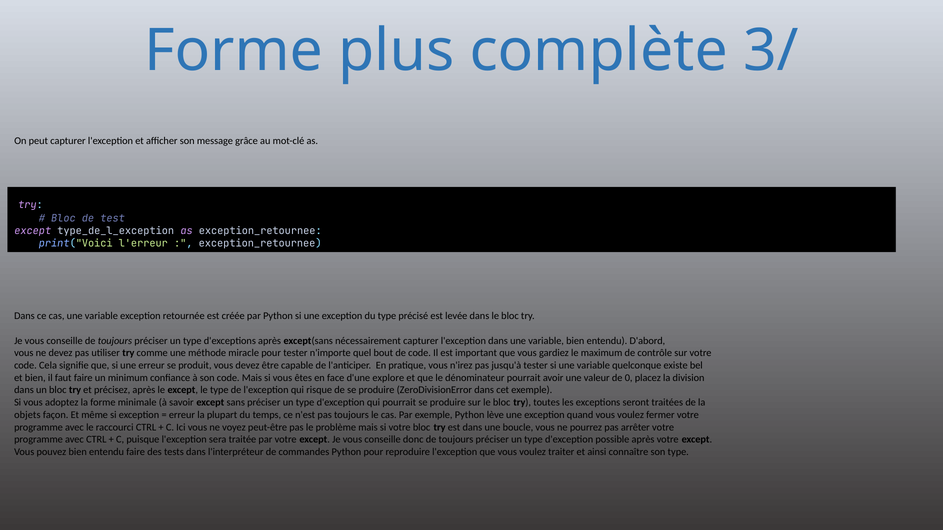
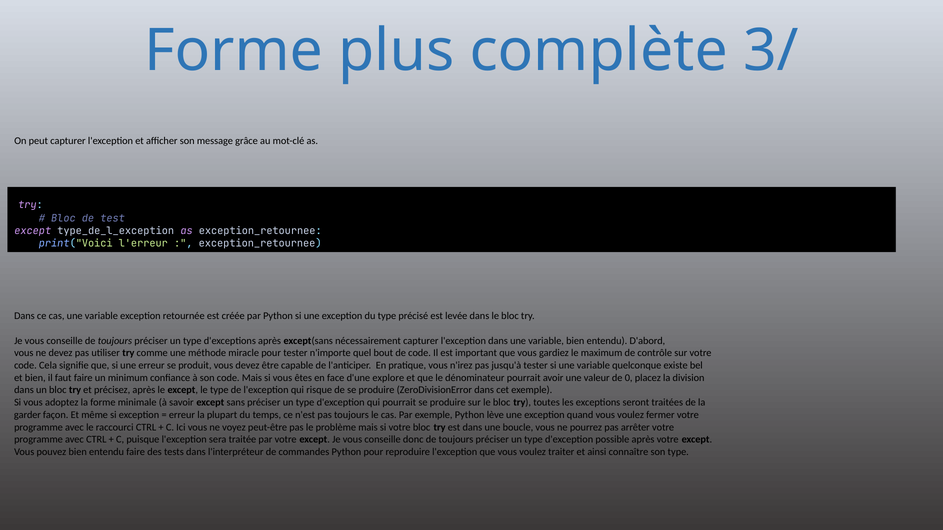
objets: objets -> garder
